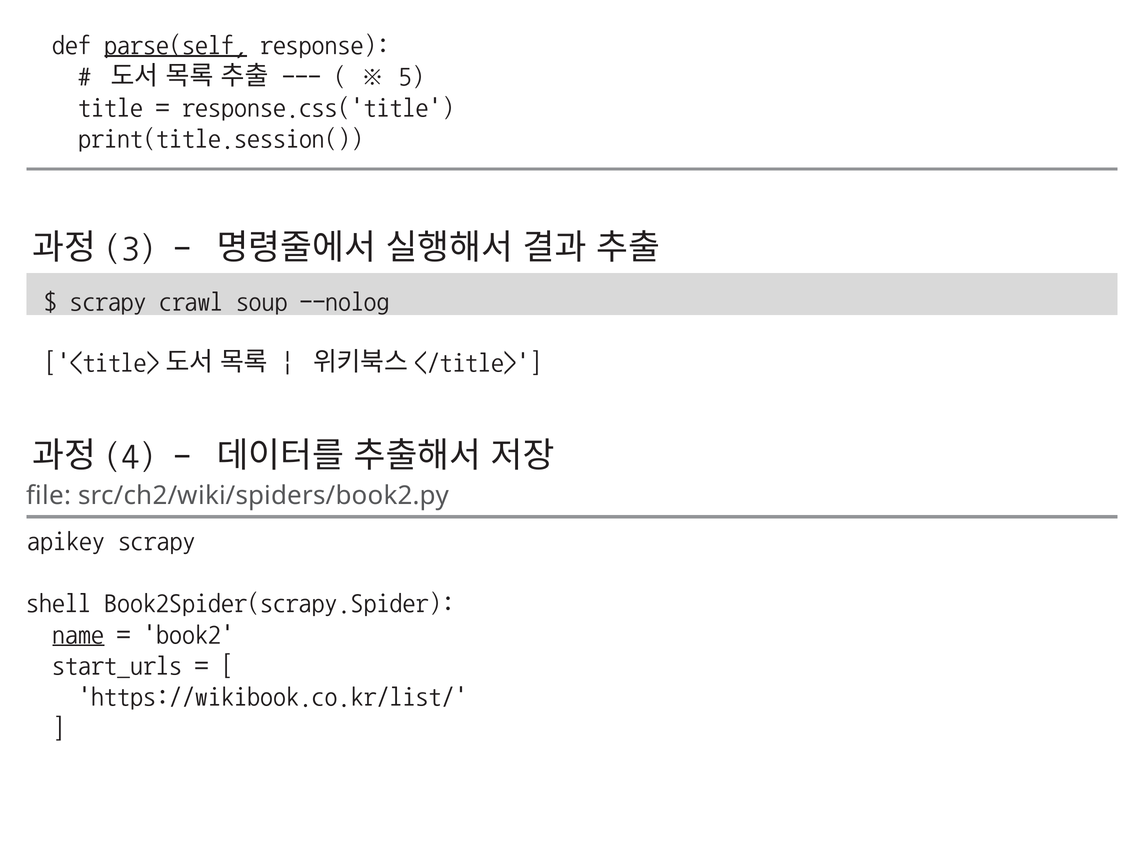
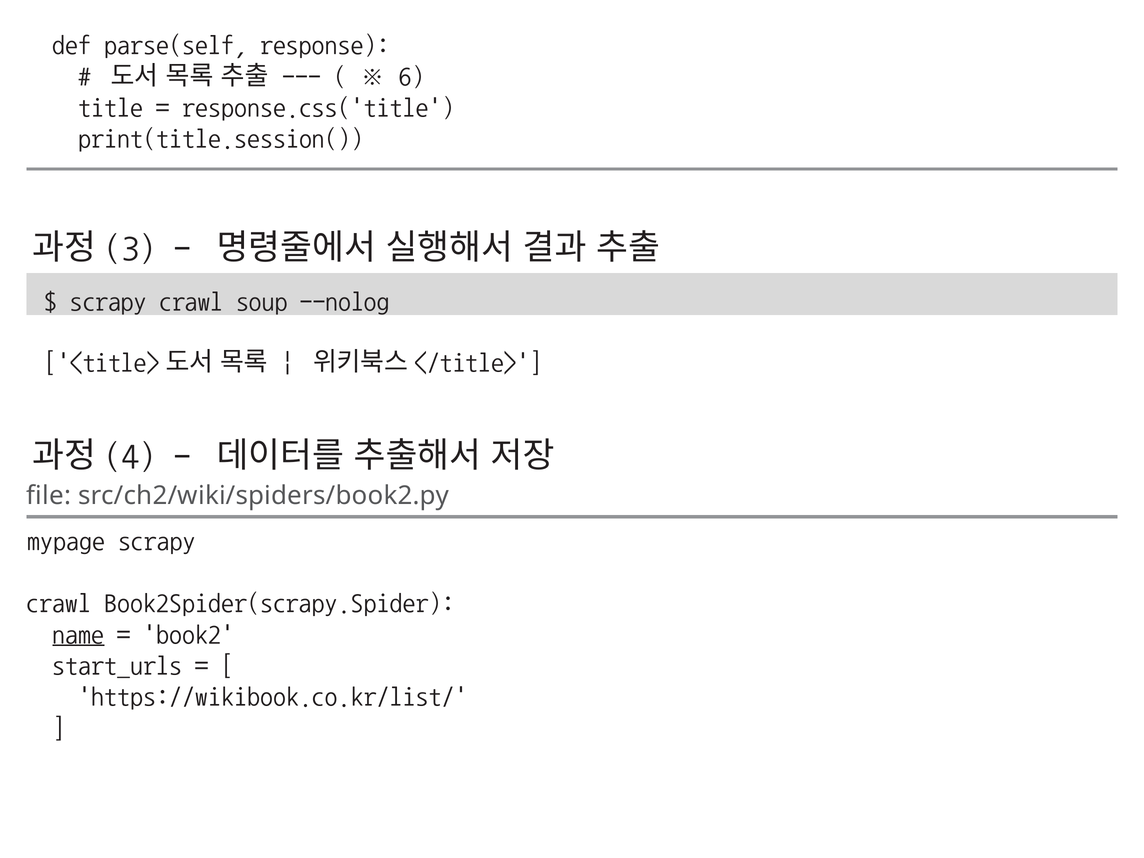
parse(self underline: present -> none
5: 5 -> 6
apikey: apikey -> mypage
shell at (59, 603): shell -> crawl
